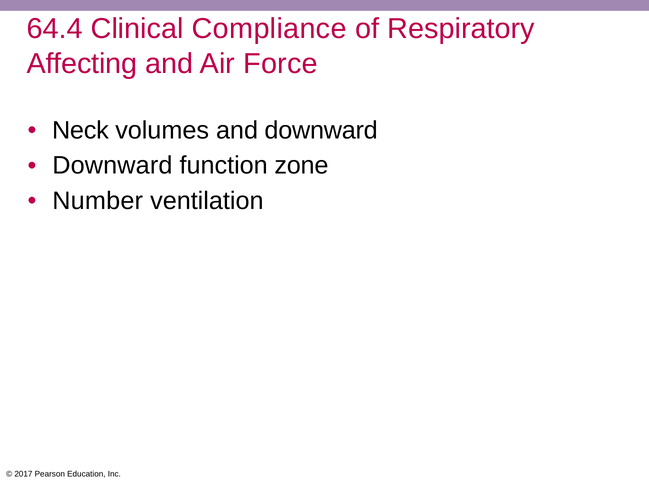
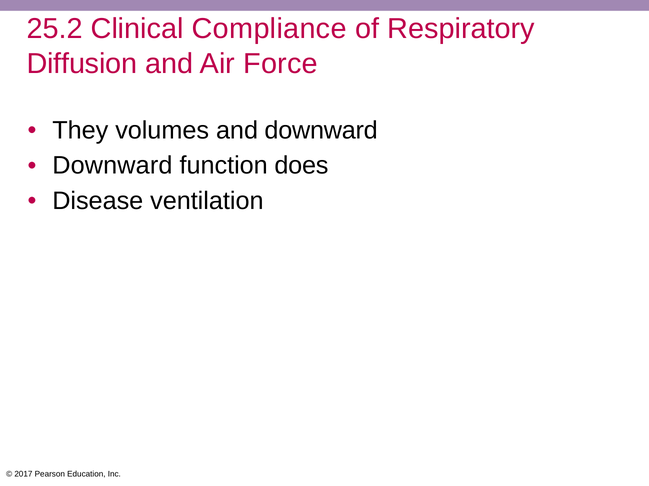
64.4: 64.4 -> 25.2
Affecting: Affecting -> Diffusion
Neck: Neck -> They
zone: zone -> does
Number: Number -> Disease
